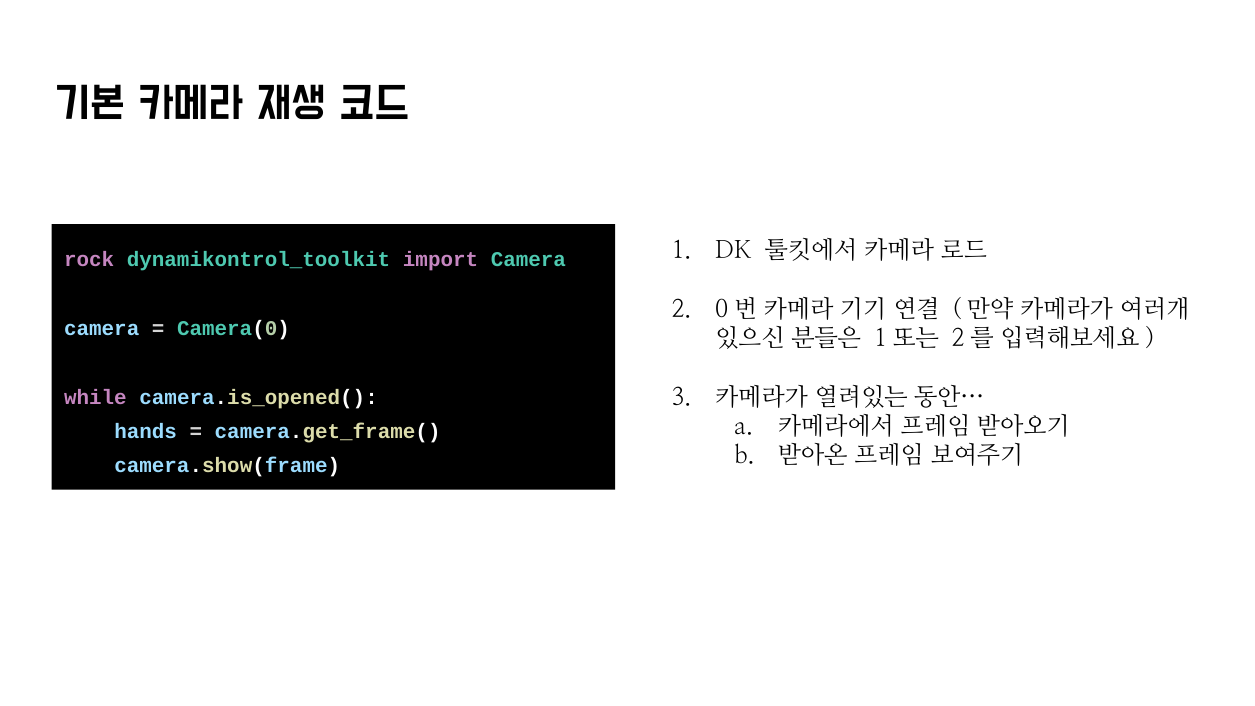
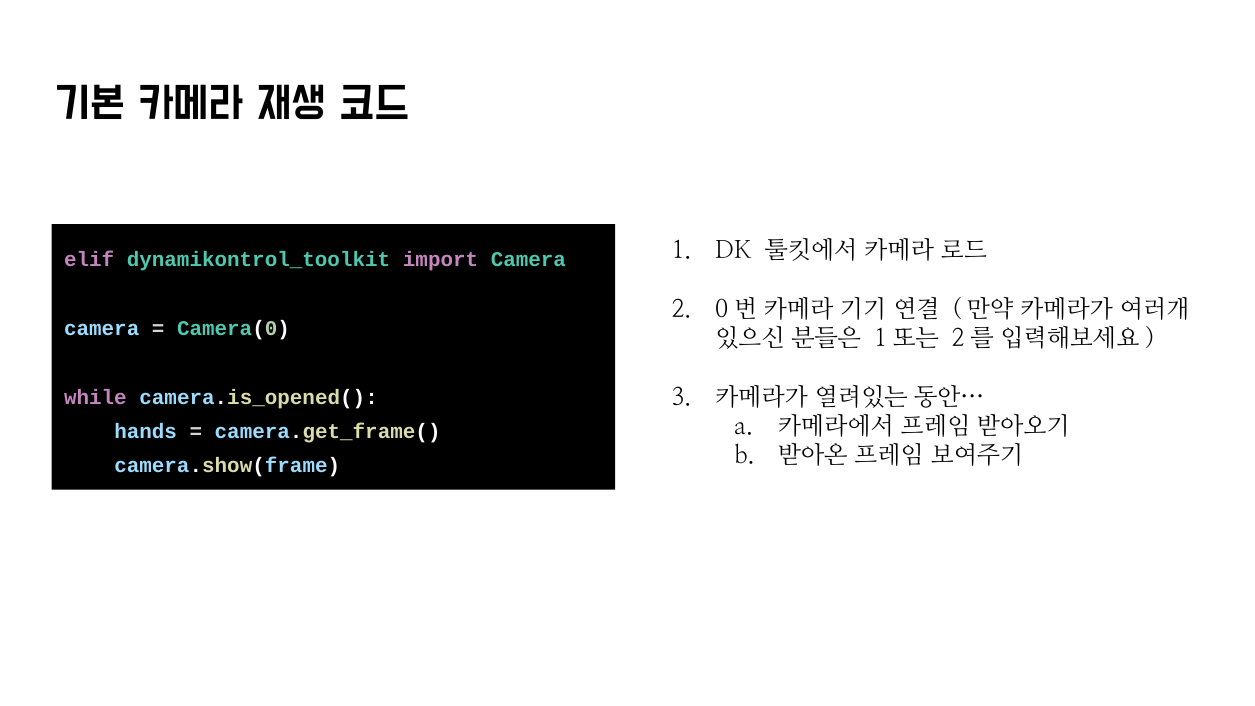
rock: rock -> elif
